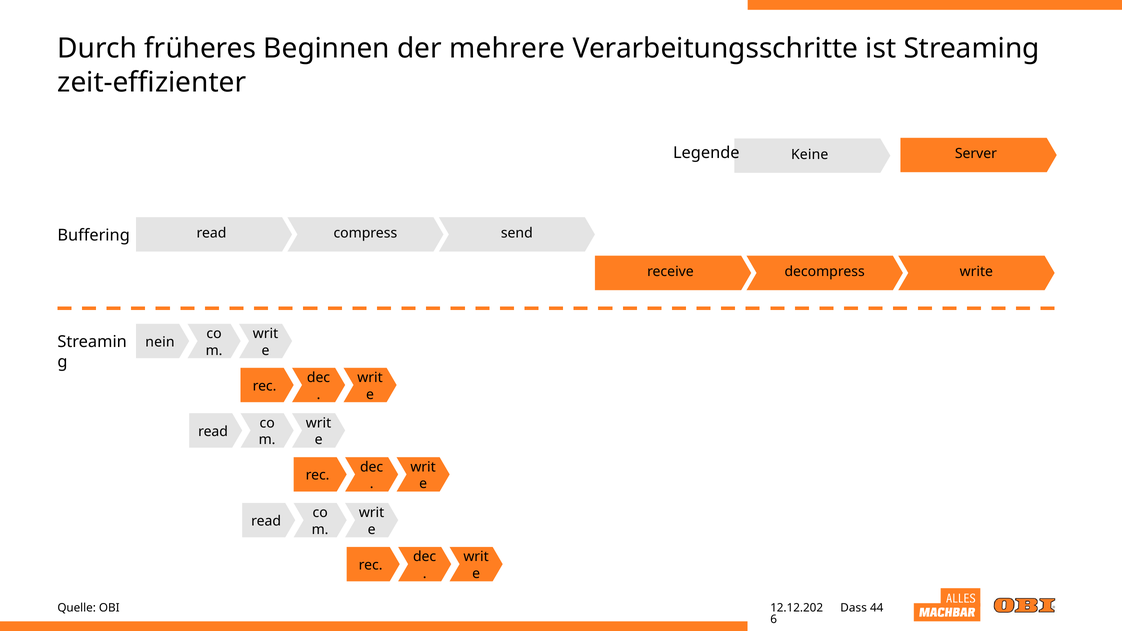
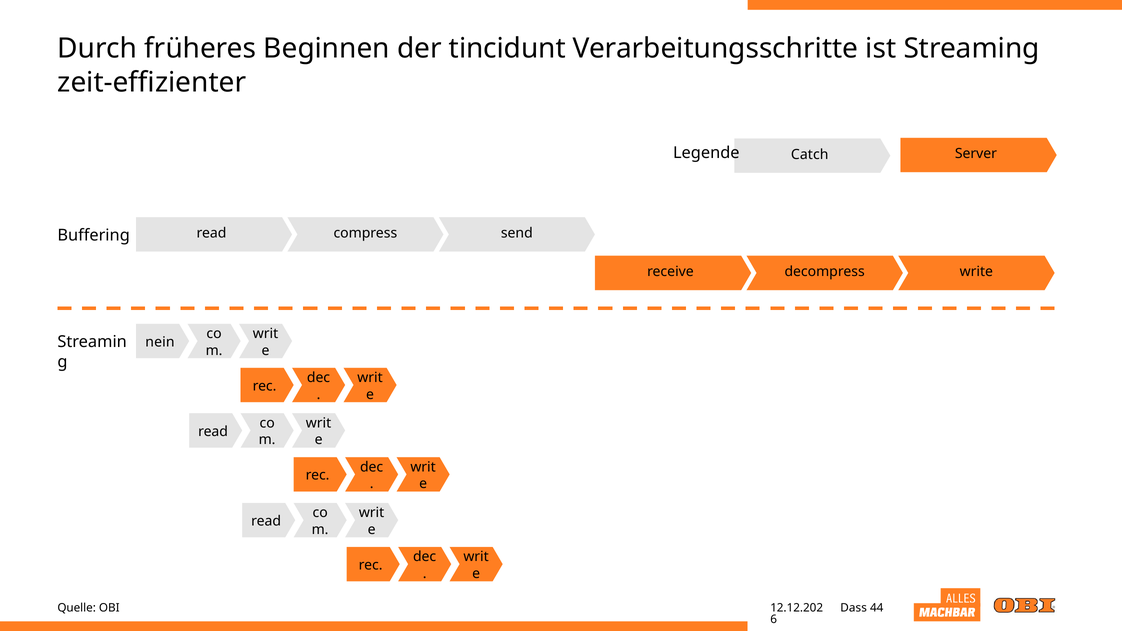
mehrere: mehrere -> tincidunt
Keine: Keine -> Catch
